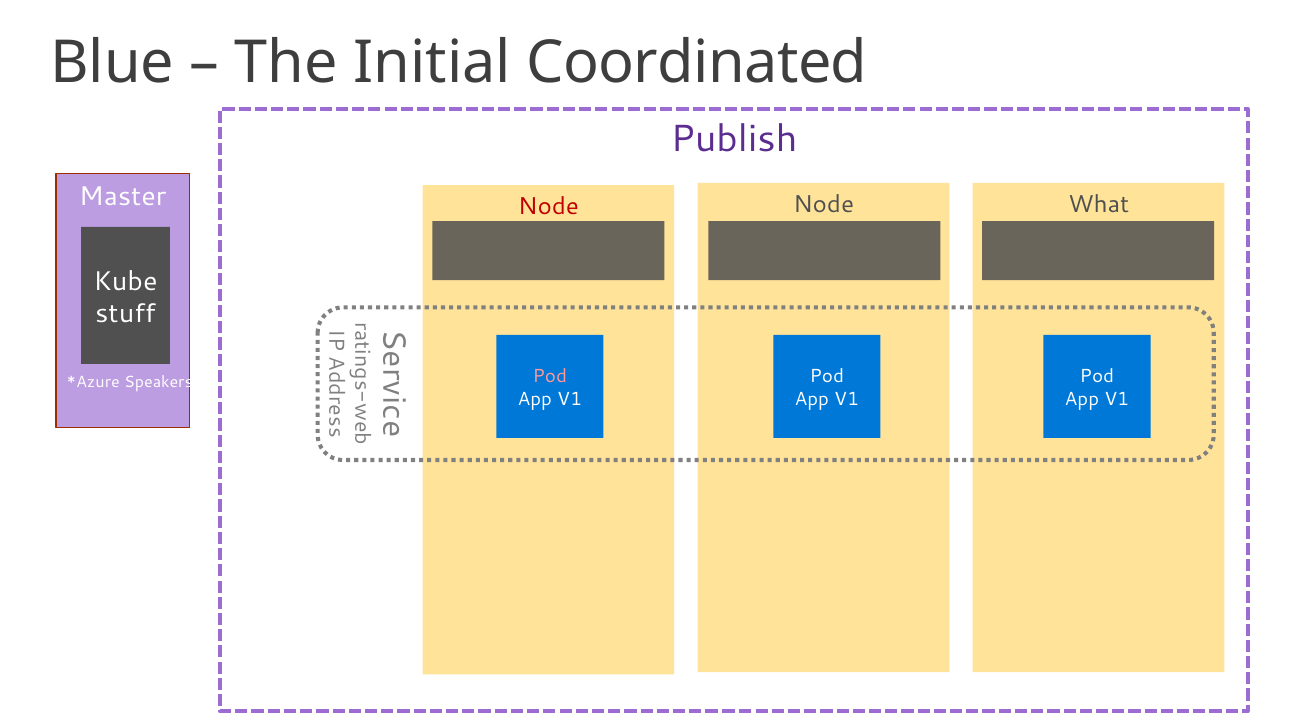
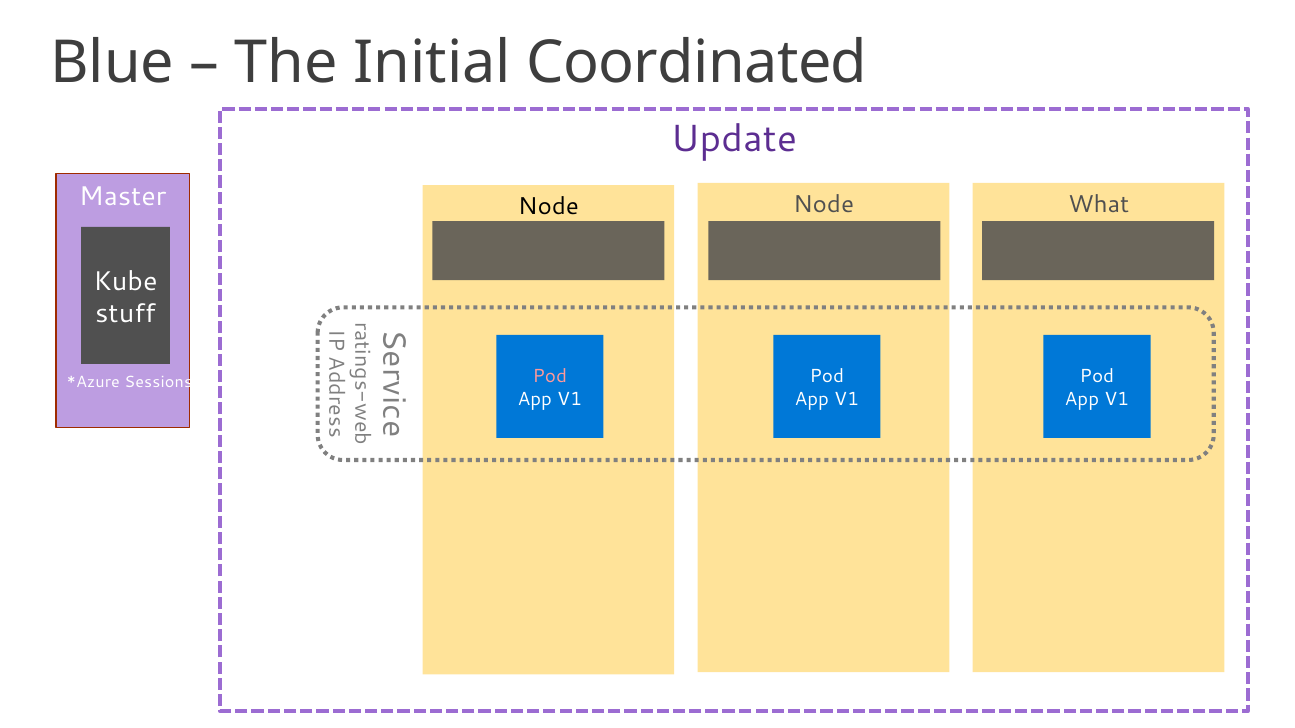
Publish: Publish -> Update
Node at (548, 206) colour: red -> black
Speakers: Speakers -> Sessions
